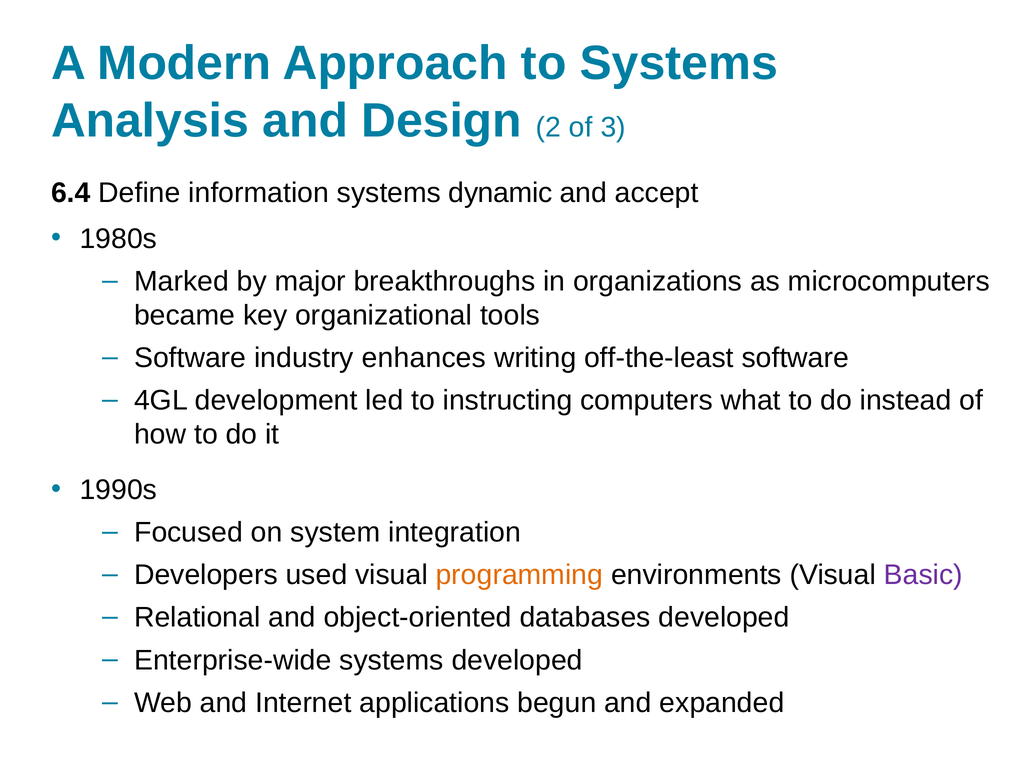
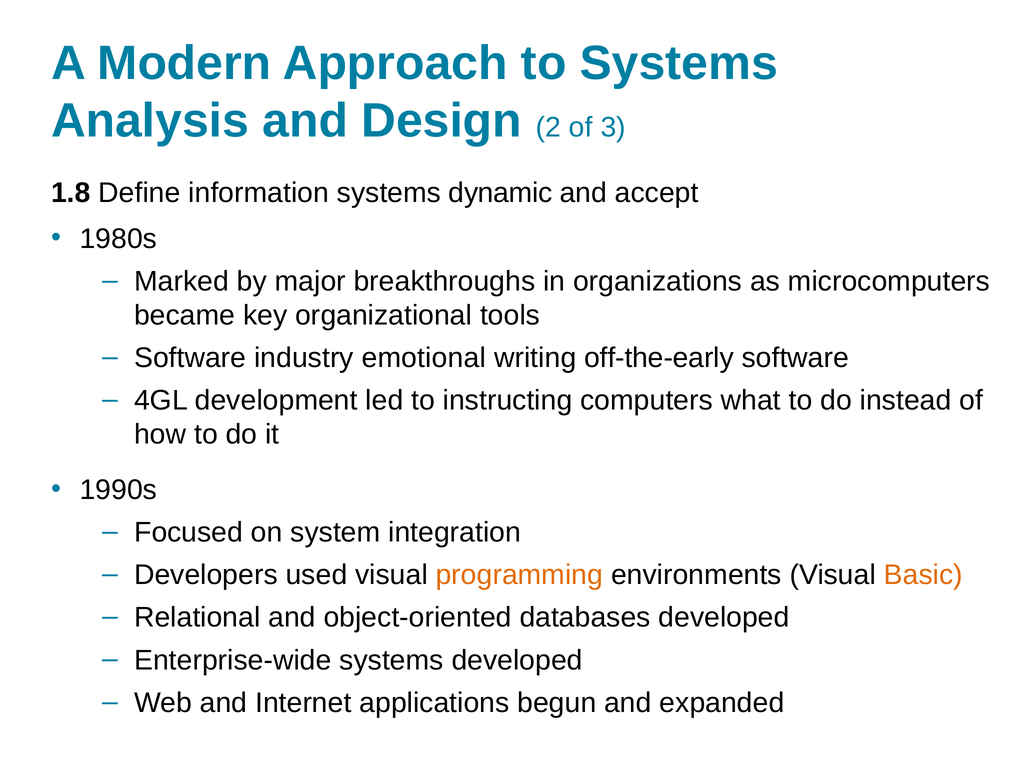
6.4: 6.4 -> 1.8
enhances: enhances -> emotional
off-the-least: off-the-least -> off-the-early
Basic colour: purple -> orange
